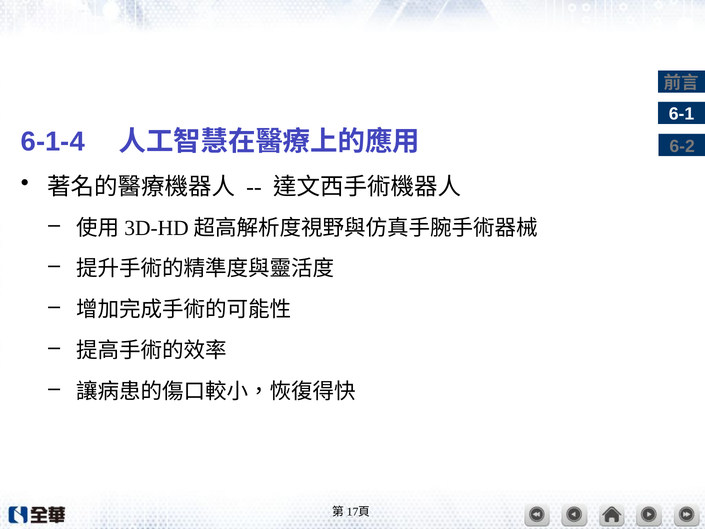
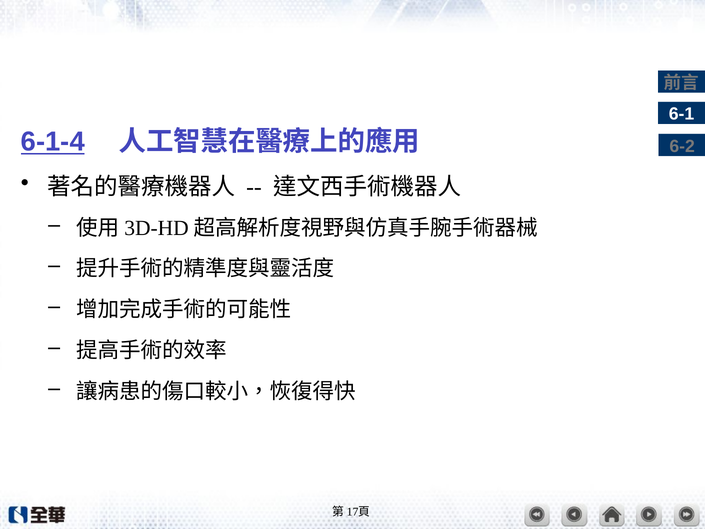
6-1-4 underline: none -> present
